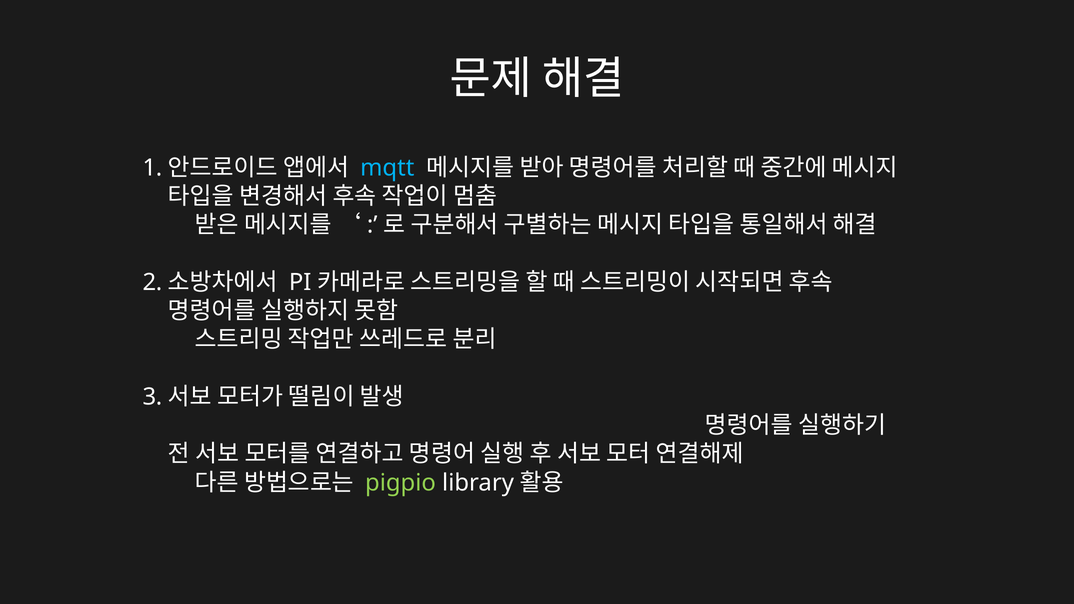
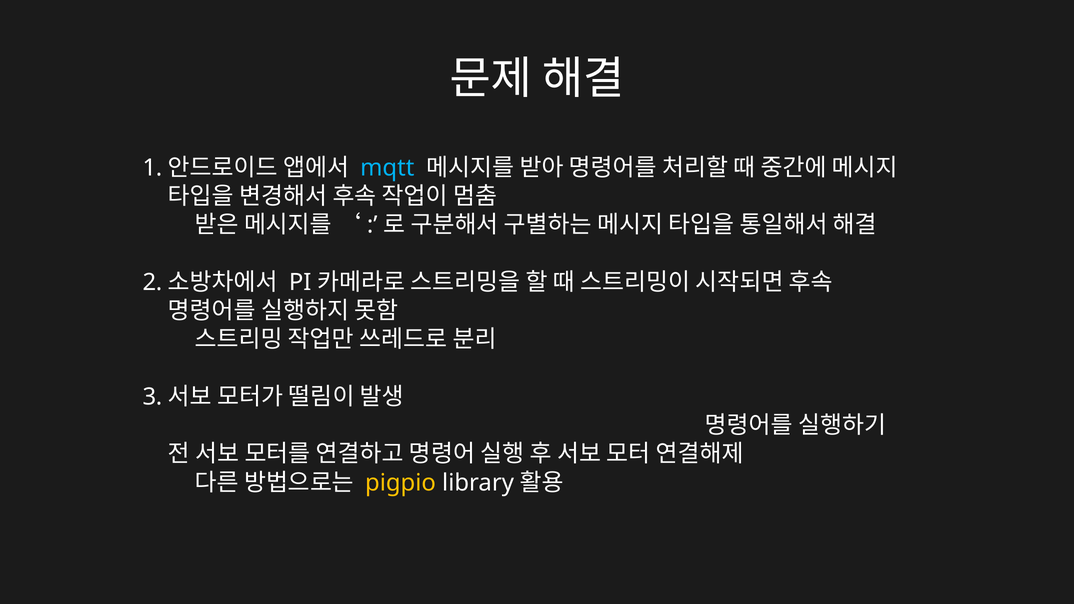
pigpio colour: light green -> yellow
